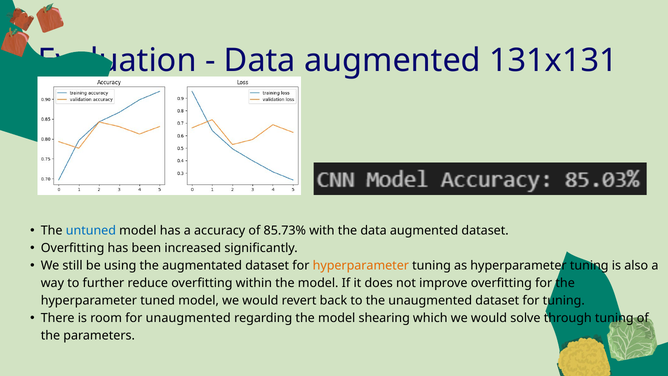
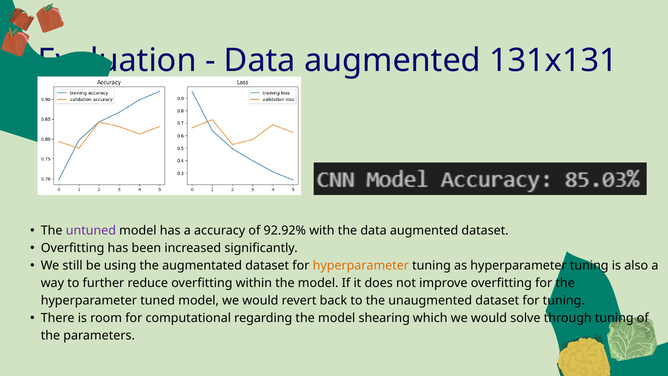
untuned colour: blue -> purple
85.73%: 85.73% -> 92.92%
for unaugmented: unaugmented -> computational
